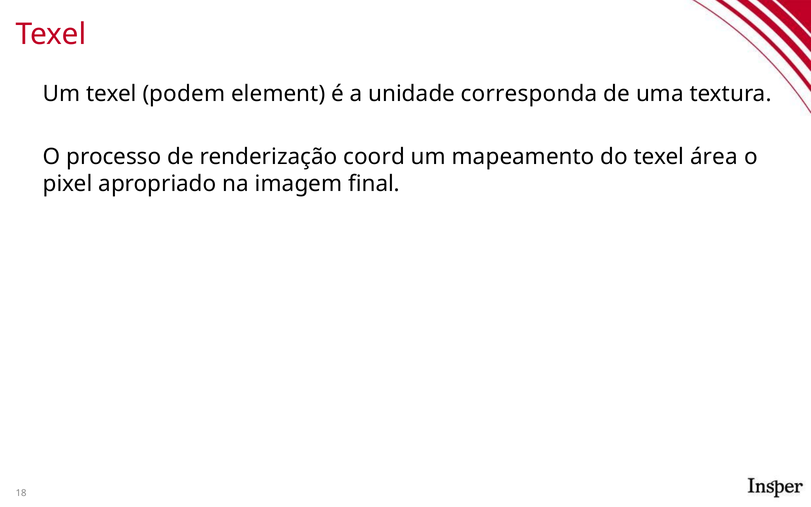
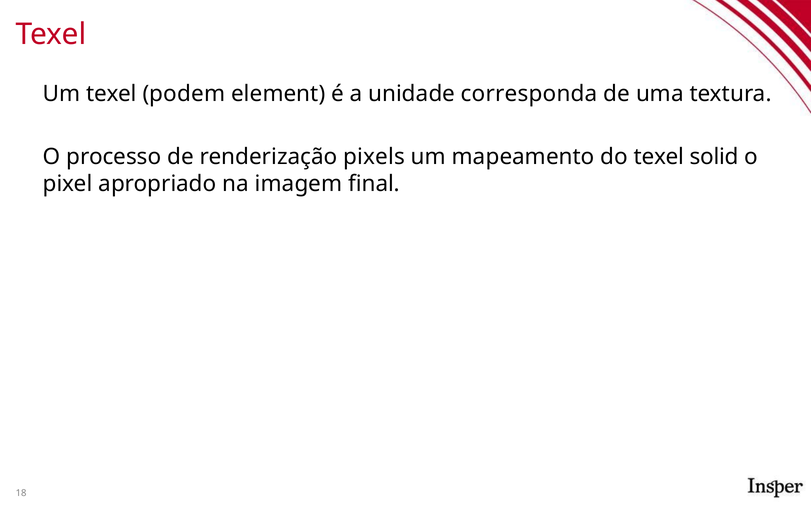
coord: coord -> pixels
área: área -> solid
